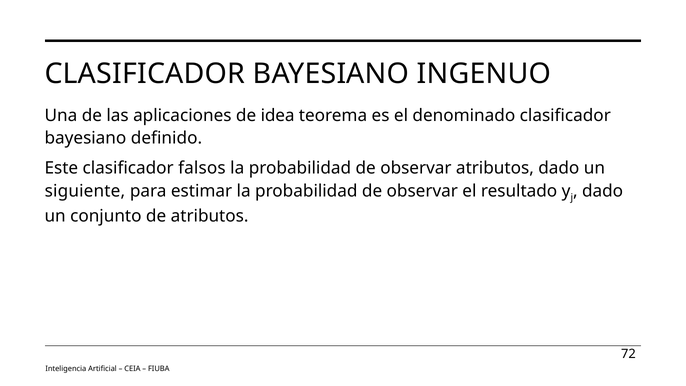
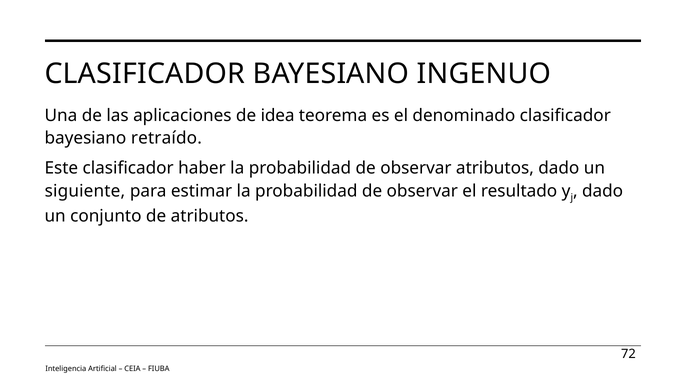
definido: definido -> retraído
falsos: falsos -> haber
